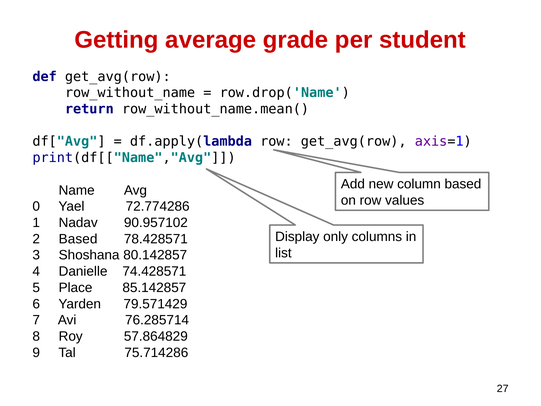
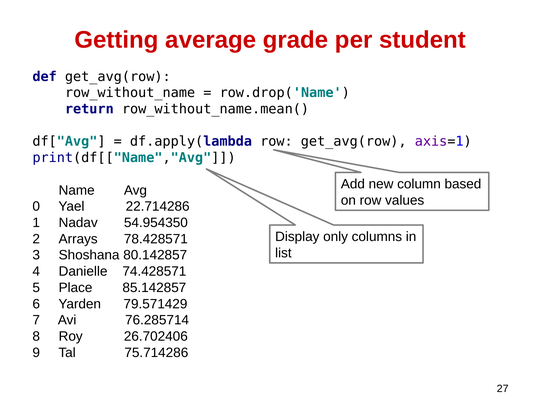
72.774286: 72.774286 -> 22.714286
90.957102: 90.957102 -> 54.954350
2 Based: Based -> Arrays
57.864829: 57.864829 -> 26.702406
